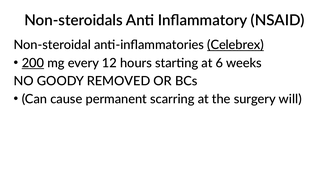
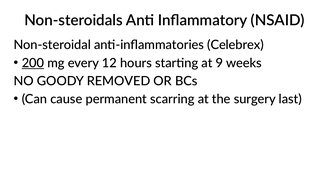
Celebrex underline: present -> none
6: 6 -> 9
will: will -> last
